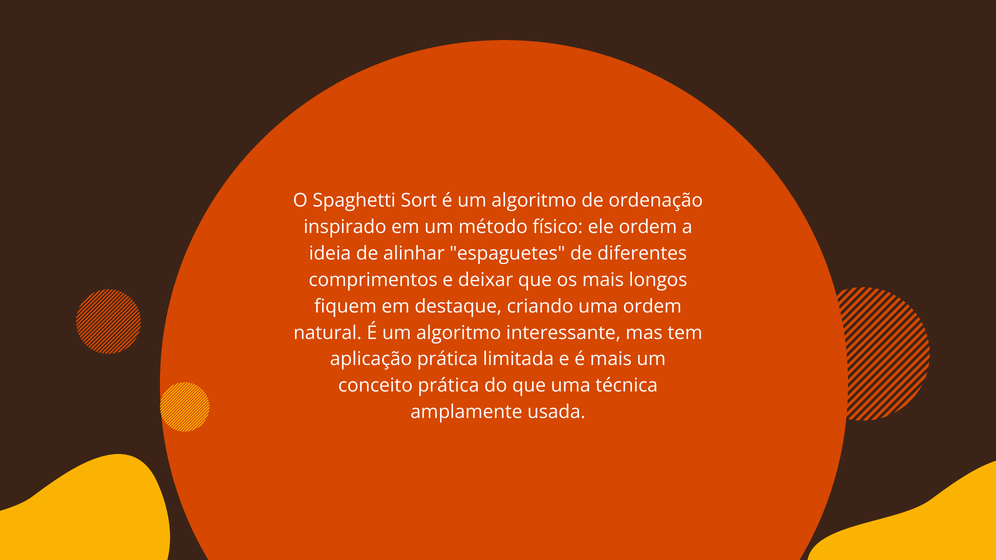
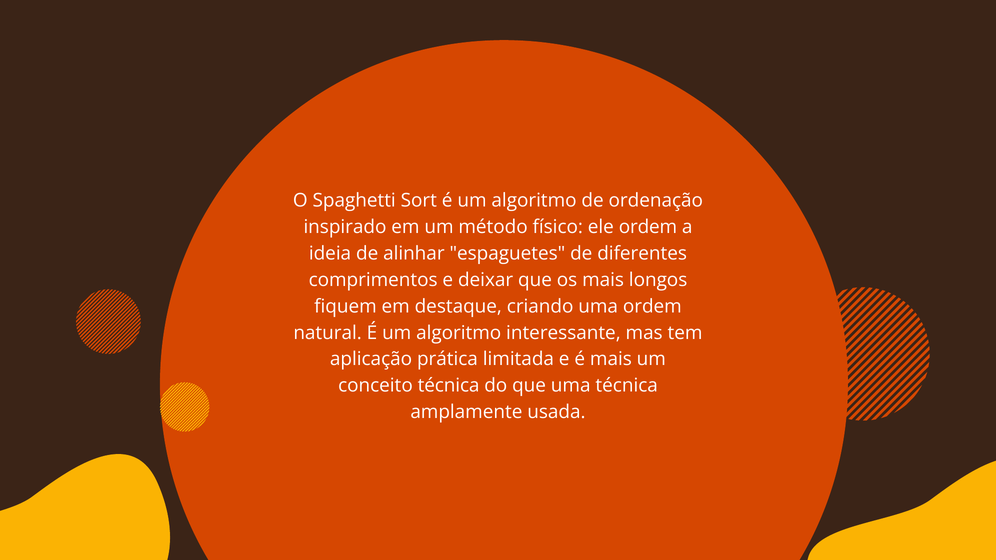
conceito prática: prática -> técnica
